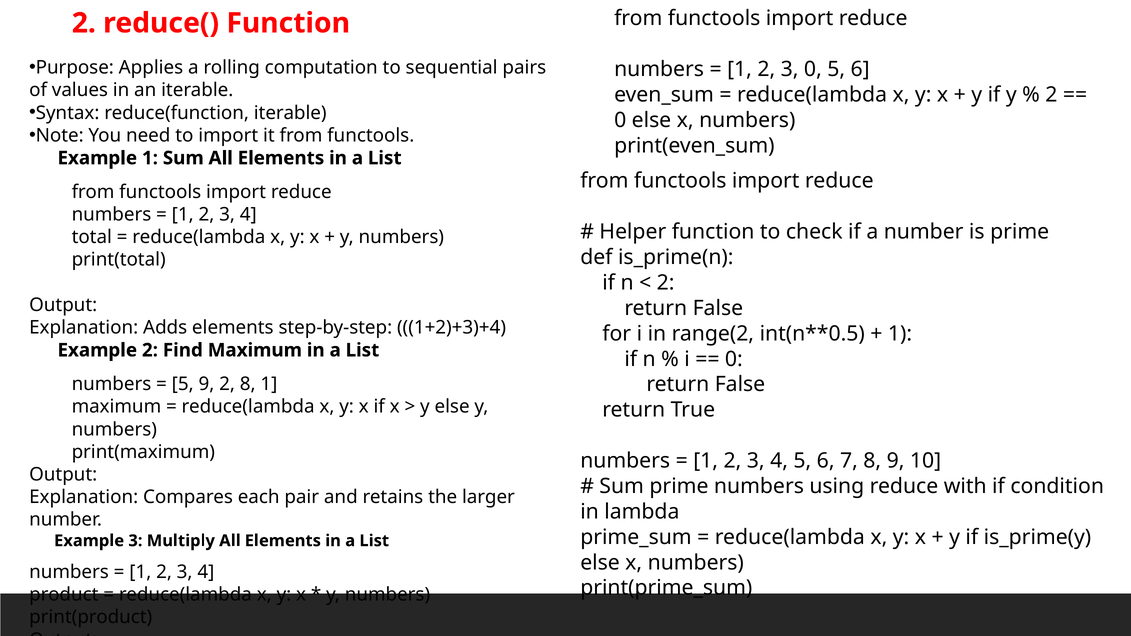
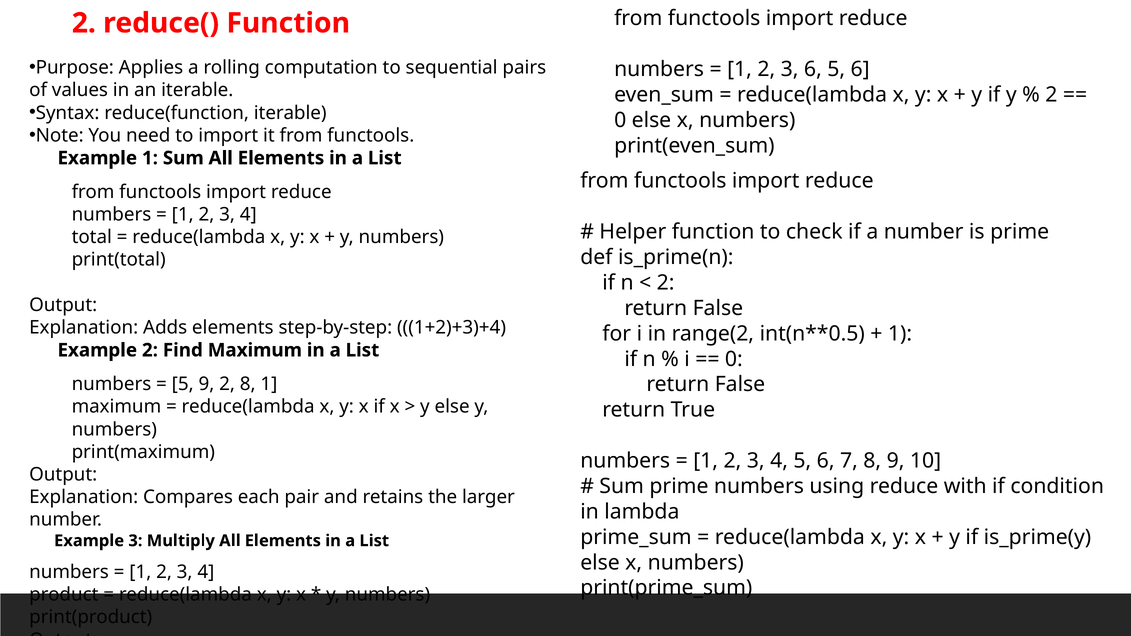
3 0: 0 -> 6
